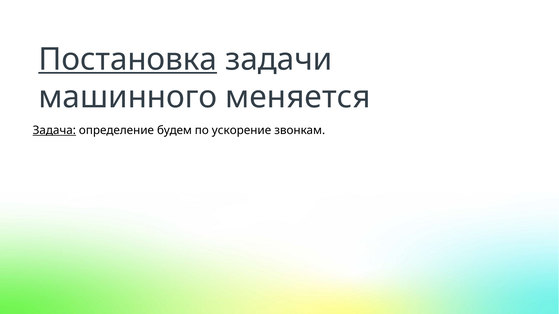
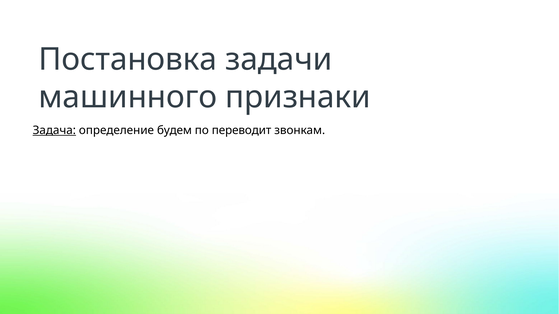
Постановка underline: present -> none
меняется: меняется -> признаки
ускорение: ускорение -> переводит
